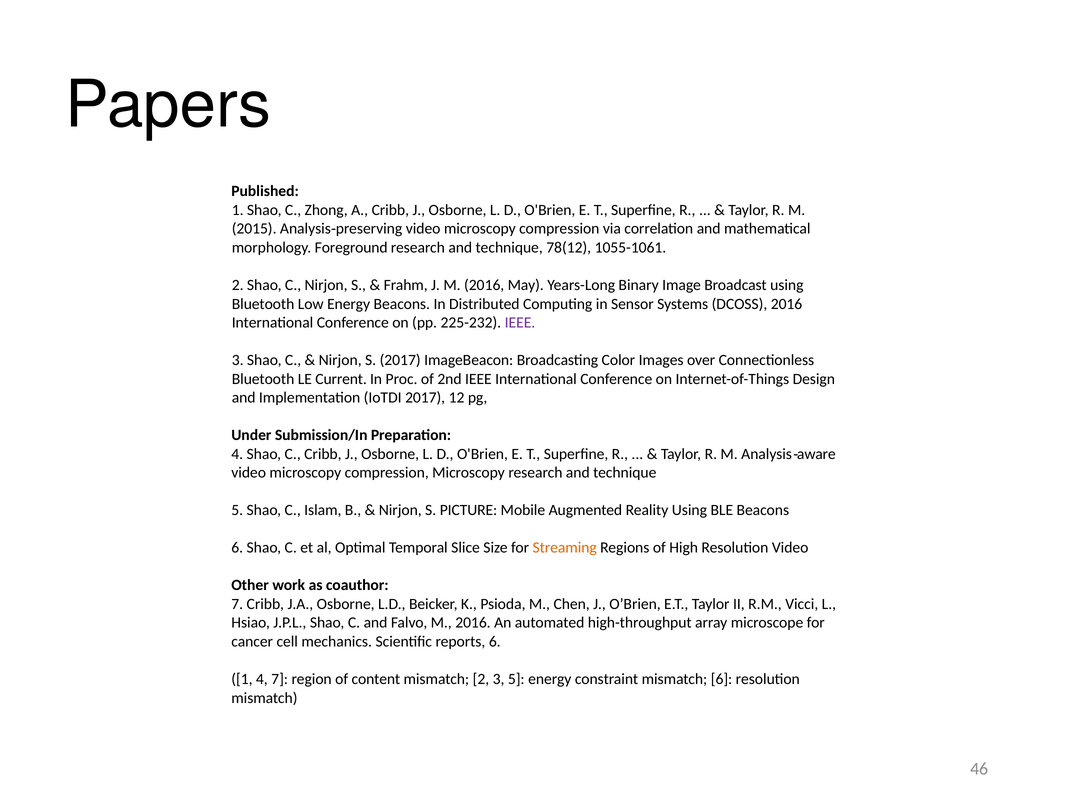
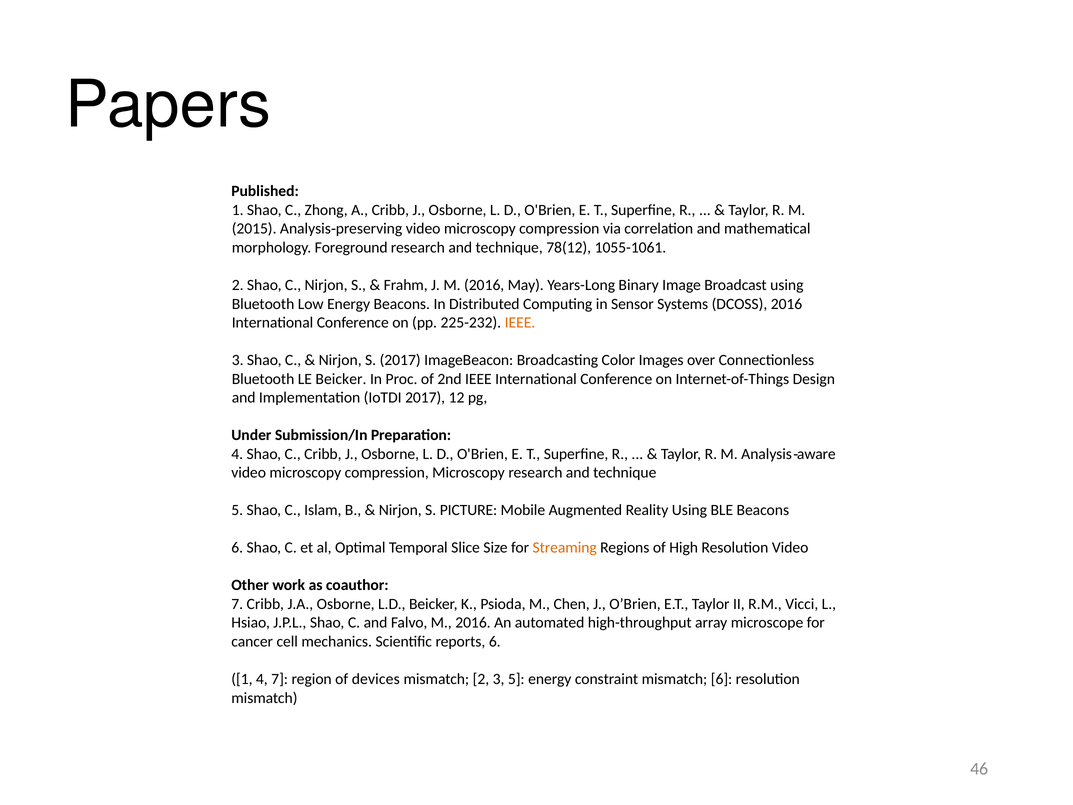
IEEE at (520, 323) colour: purple -> orange
LE Current: Current -> Beicker
content: content -> devices
